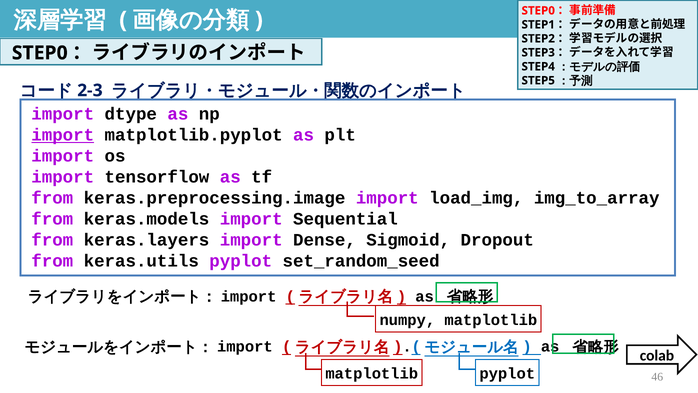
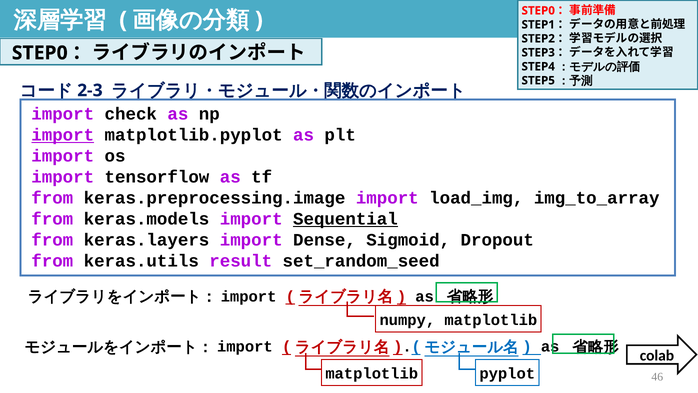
dtype: dtype -> check
Sequential underline: none -> present
keras.utils pyplot: pyplot -> result
